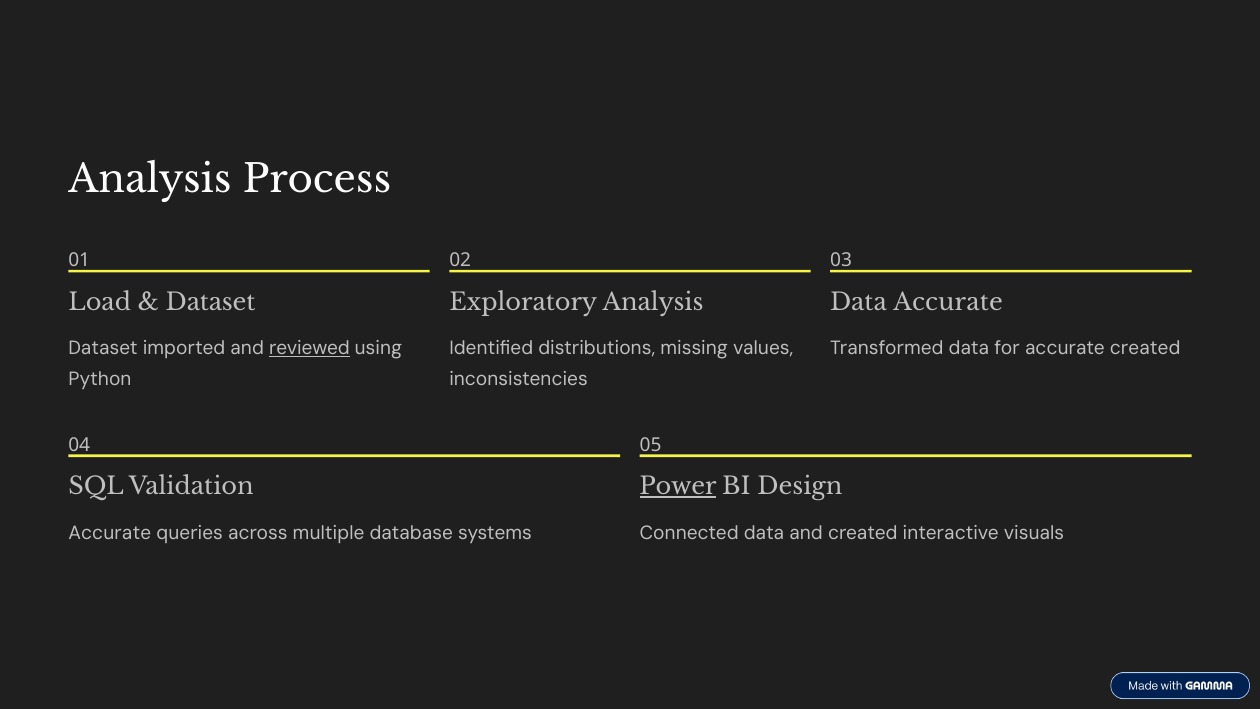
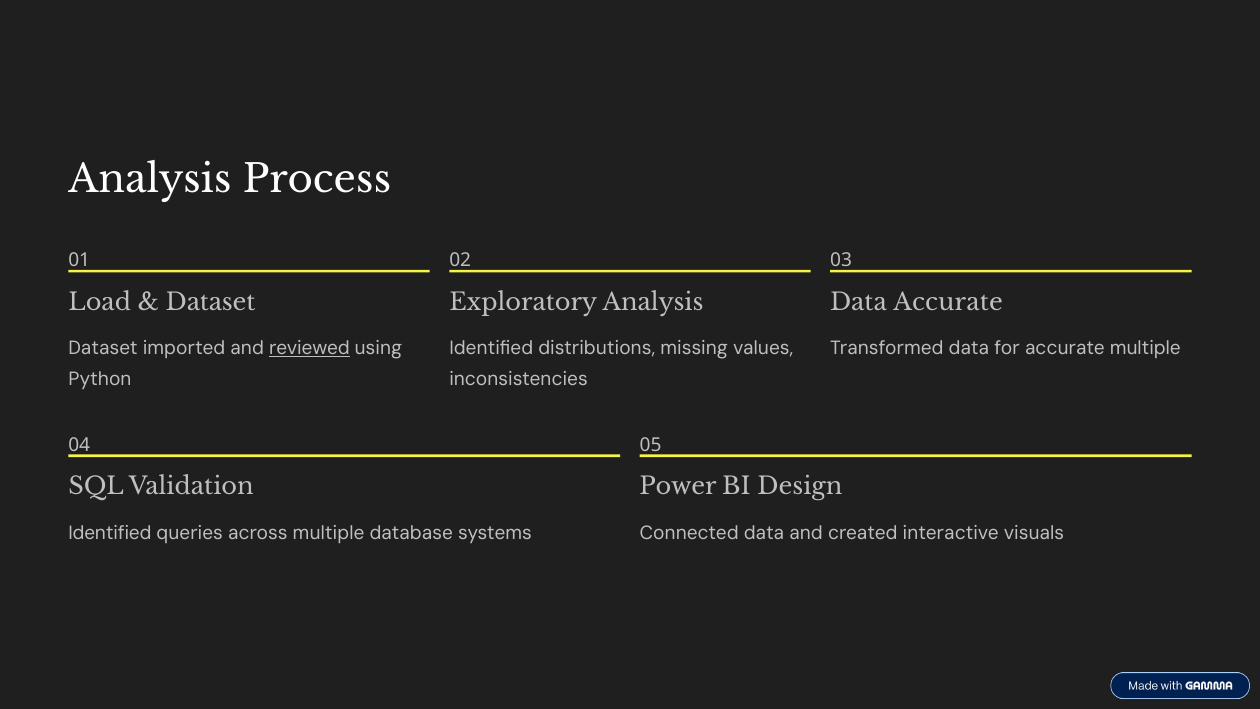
accurate created: created -> multiple
Power underline: present -> none
Accurate at (110, 533): Accurate -> Identified
